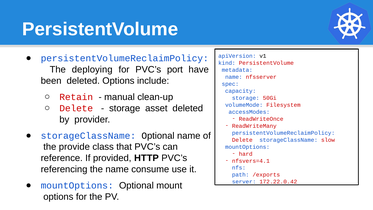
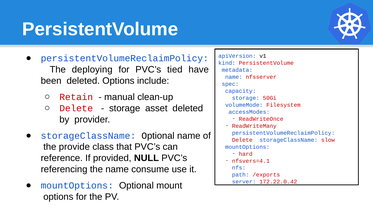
port: port -> tied
HTTP: HTTP -> NULL
